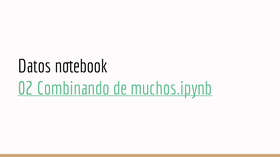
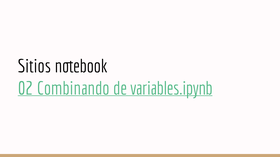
Datos: Datos -> Sitios
muchos.ipynb: muchos.ipynb -> variables.ipynb
